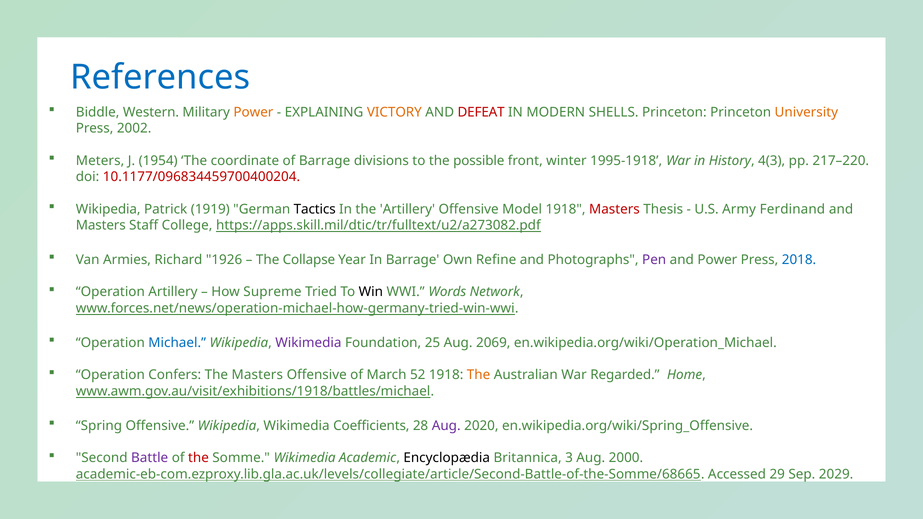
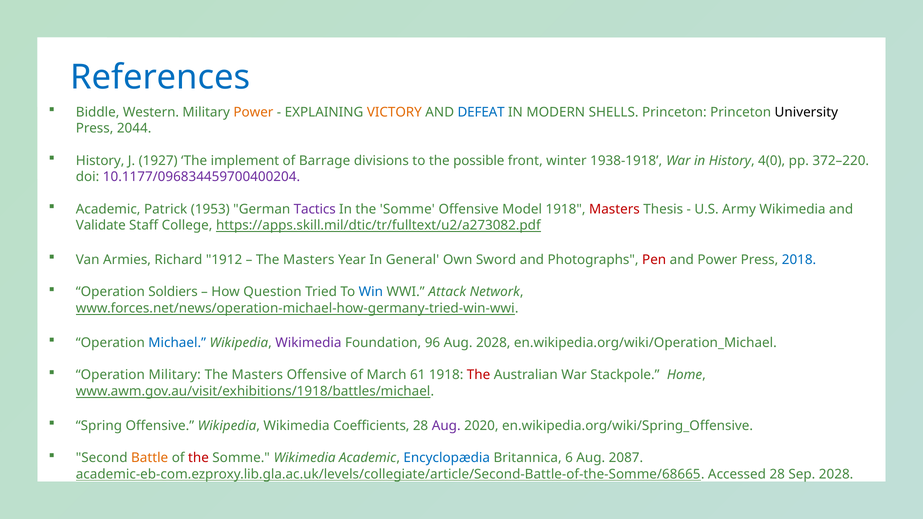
DEFEAT colour: red -> blue
University colour: orange -> black
2002: 2002 -> 2044
Meters at (100, 161): Meters -> History
1954: 1954 -> 1927
coordinate: coordinate -> implement
1995-1918: 1995-1918 -> 1938-1918
4(3: 4(3 -> 4(0
217–220: 217–220 -> 372–220
10.1177/096834459700400204 colour: red -> purple
Wikipedia at (108, 209): Wikipedia -> Academic
1919: 1919 -> 1953
Tactics colour: black -> purple
In the Artillery: Artillery -> Somme
Army Ferdinand: Ferdinand -> Wikimedia
Masters at (101, 225): Masters -> Validate
1926: 1926 -> 1912
Collapse at (309, 260): Collapse -> Masters
In Barrage: Barrage -> General
Refine: Refine -> Sword
Pen colour: purple -> red
Operation Artillery: Artillery -> Soldiers
Supreme: Supreme -> Question
Win colour: black -> blue
Words: Words -> Attack
25: 25 -> 96
Aug 2069: 2069 -> 2028
Operation Confers: Confers -> Military
52: 52 -> 61
The at (479, 375) colour: orange -> red
Regarded: Regarded -> Stackpole
Battle colour: purple -> orange
Encyclopædia colour: black -> blue
3: 3 -> 6
2000: 2000 -> 2087
Accessed 29: 29 -> 28
Sep 2029: 2029 -> 2028
